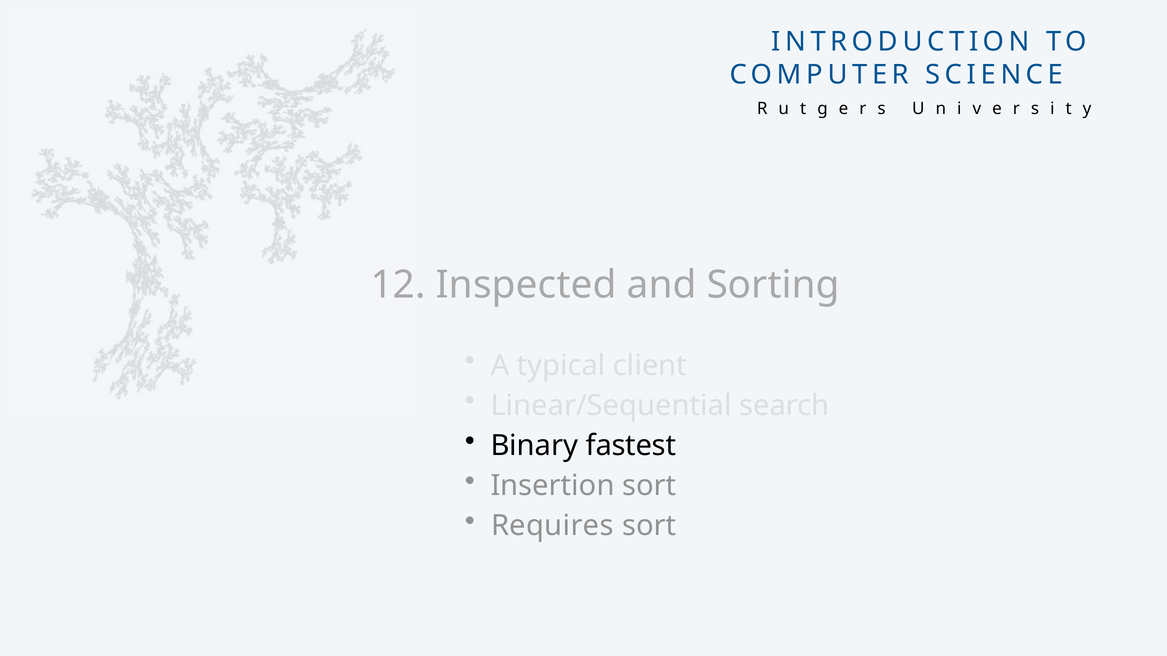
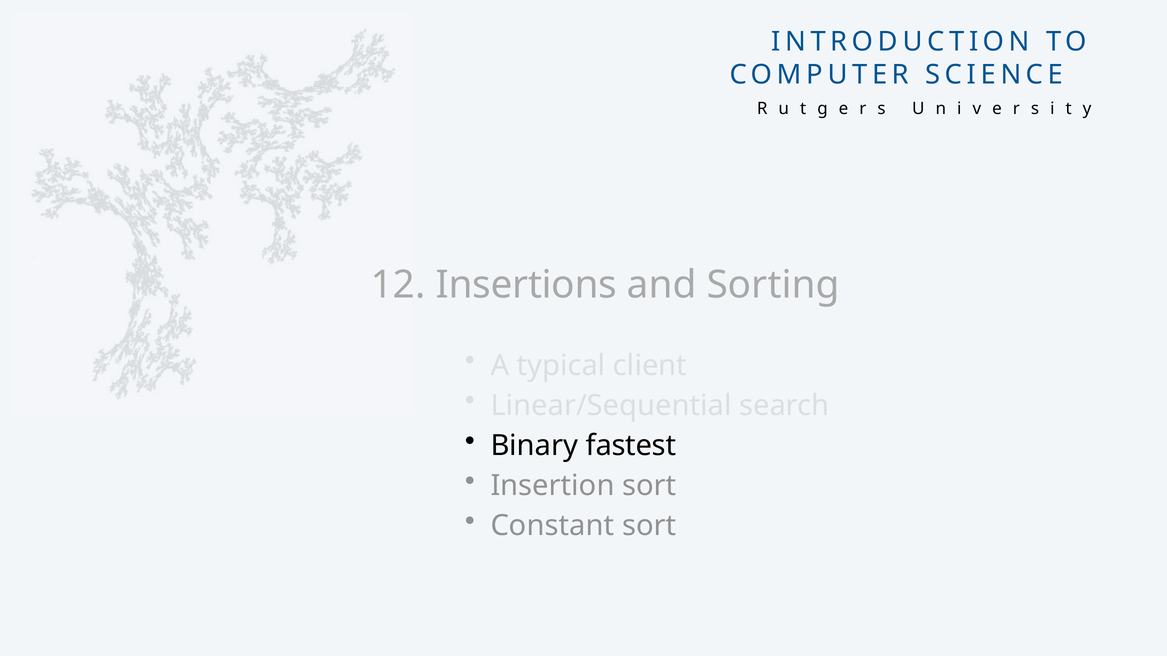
Inspected: Inspected -> Insertions
Requires: Requires -> Constant
